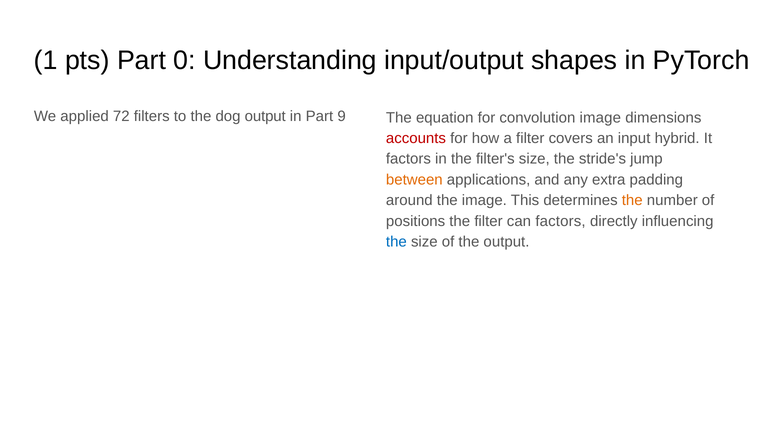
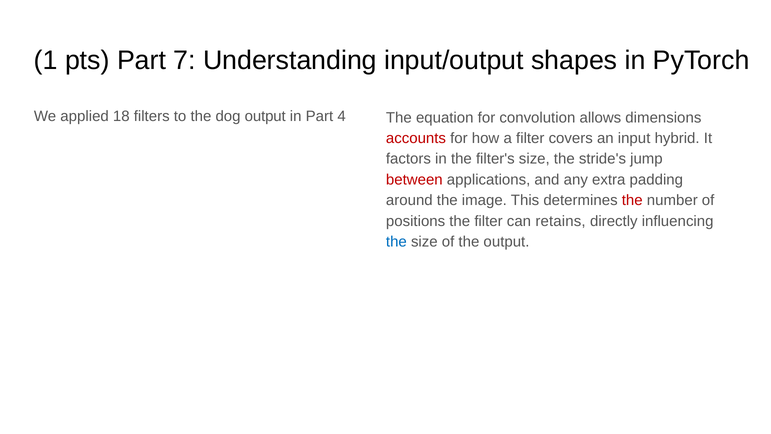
0: 0 -> 7
72: 72 -> 18
9: 9 -> 4
convolution image: image -> allows
between colour: orange -> red
the at (632, 200) colour: orange -> red
can factors: factors -> retains
